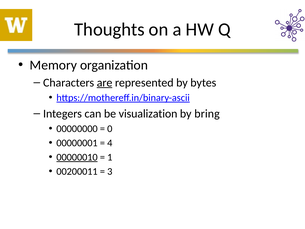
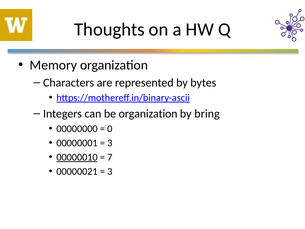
are underline: present -> none
be visualization: visualization -> organization
4 at (110, 143): 4 -> 3
1: 1 -> 7
00200011: 00200011 -> 00000021
